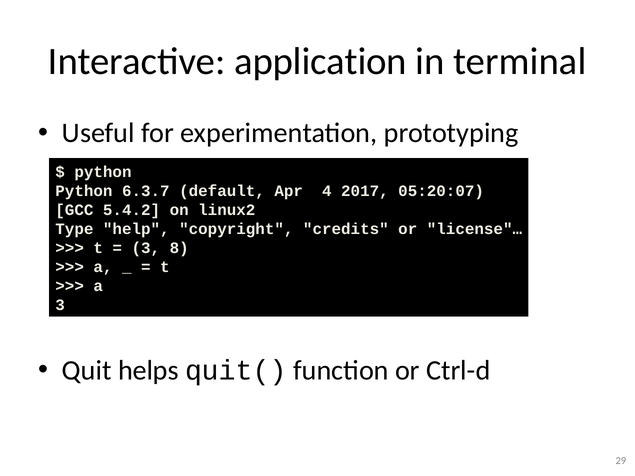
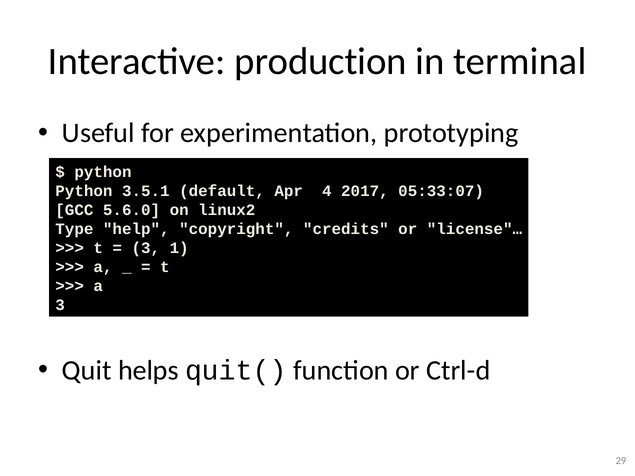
application: application -> production
6.3.7: 6.3.7 -> 3.5.1
05:20:07: 05:20:07 -> 05:33:07
5.4.2: 5.4.2 -> 5.6.0
8: 8 -> 1
